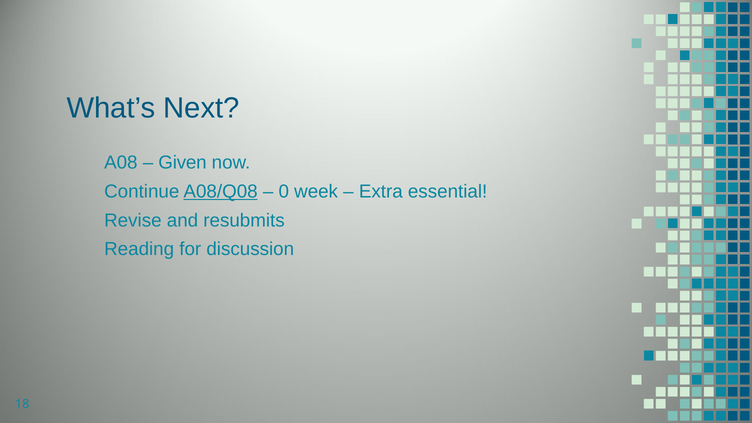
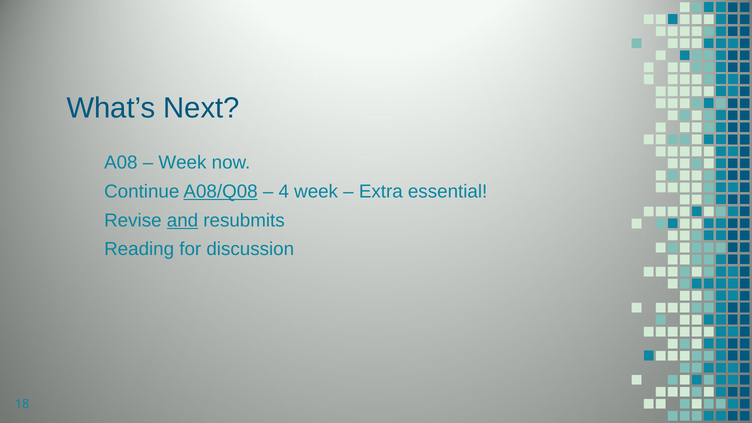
Given at (183, 163): Given -> Week
0: 0 -> 4
and underline: none -> present
